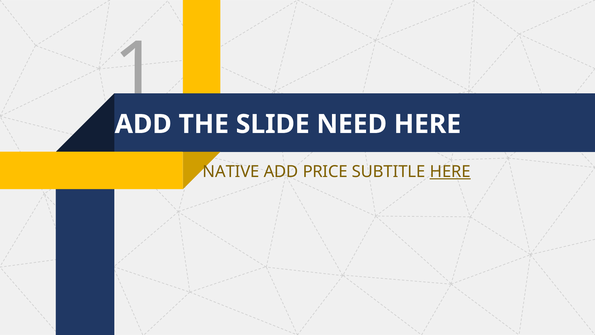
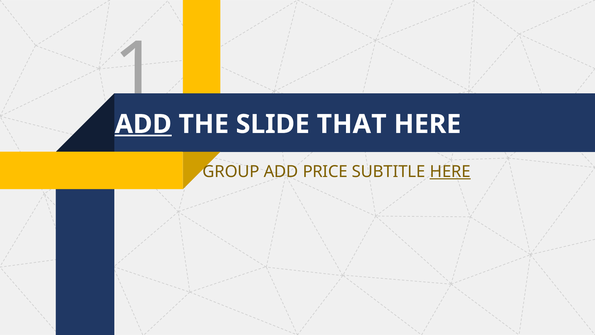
ADD at (143, 124) underline: none -> present
NEED: NEED -> THAT
NATIVE: NATIVE -> GROUP
